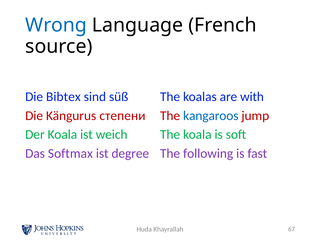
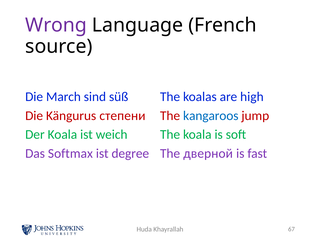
Wrong colour: blue -> purple
Bibtex: Bibtex -> March
with: with -> high
following: following -> дверной
